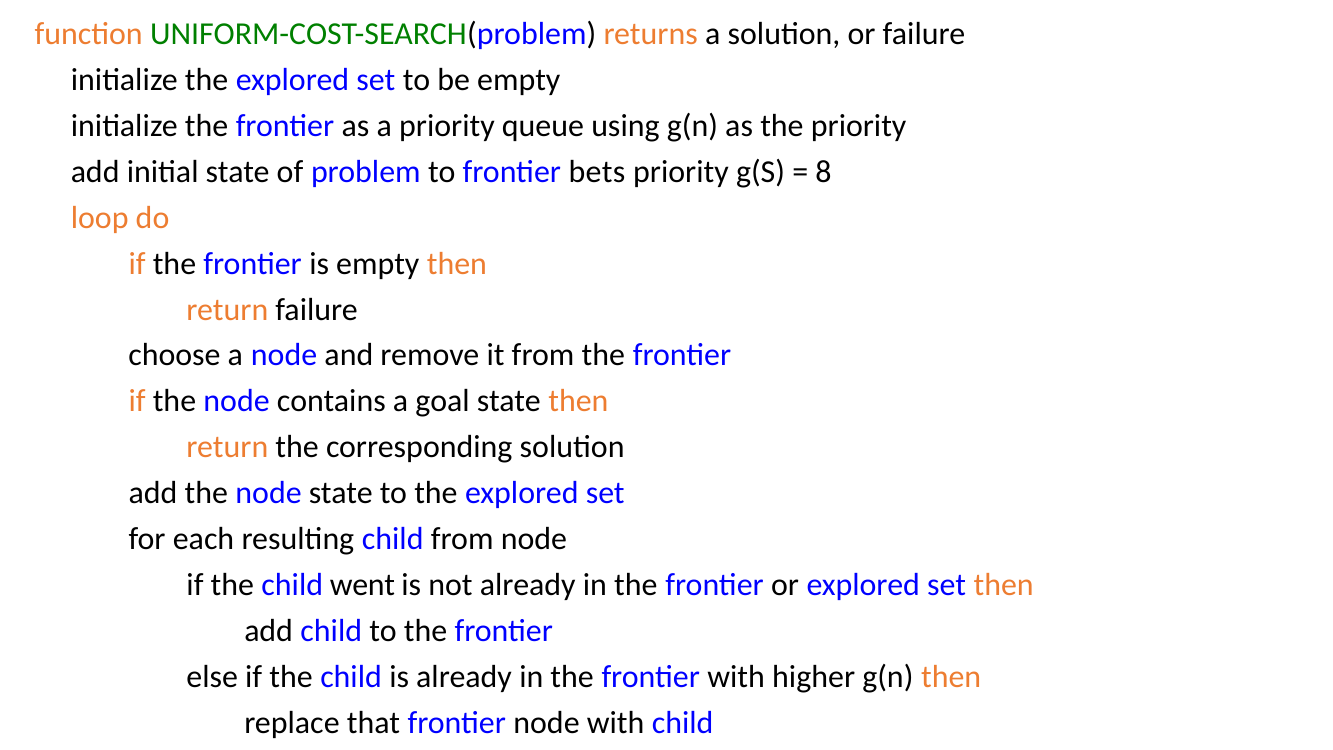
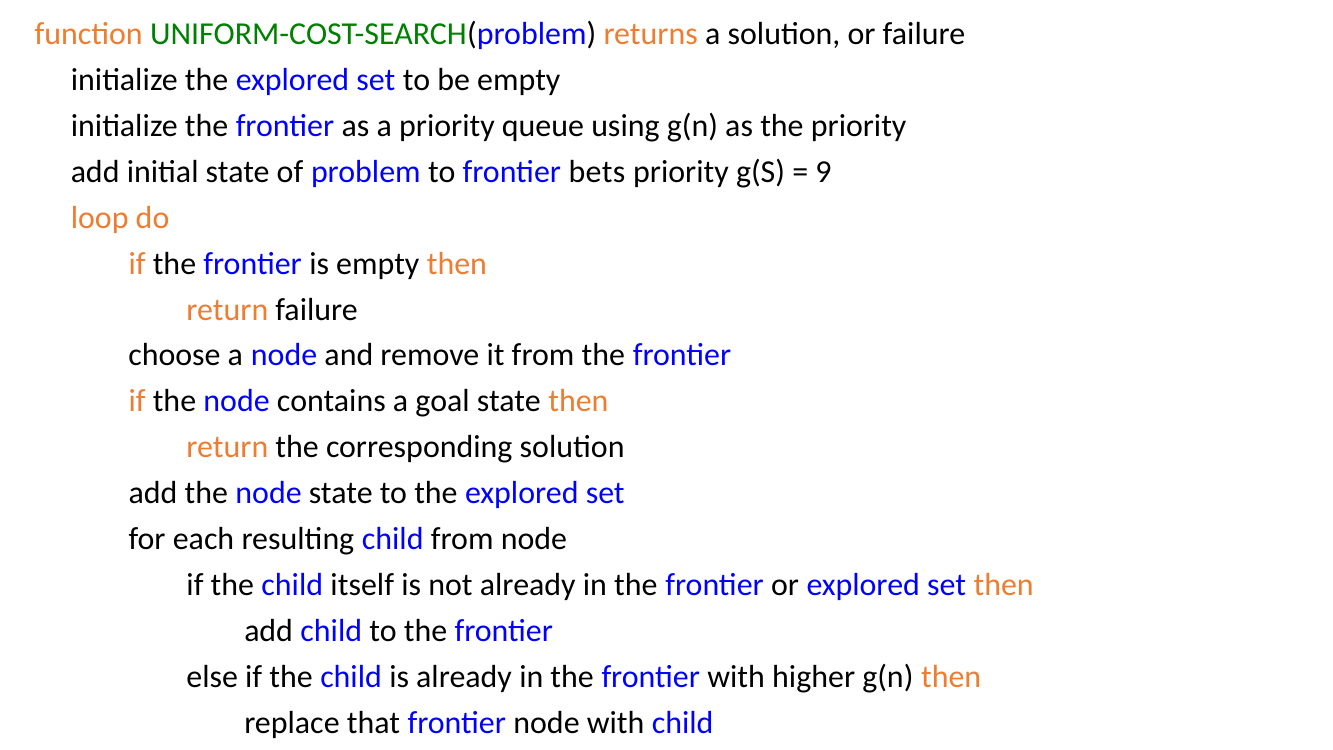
8: 8 -> 9
went: went -> itself
